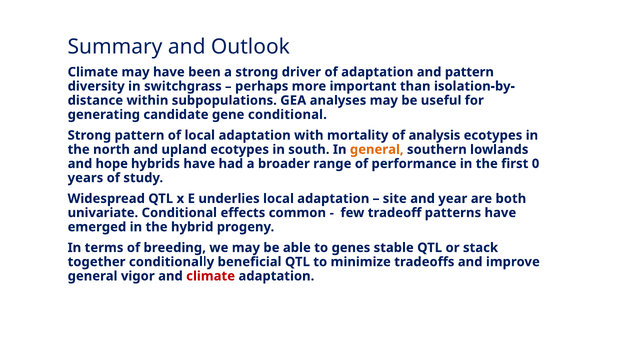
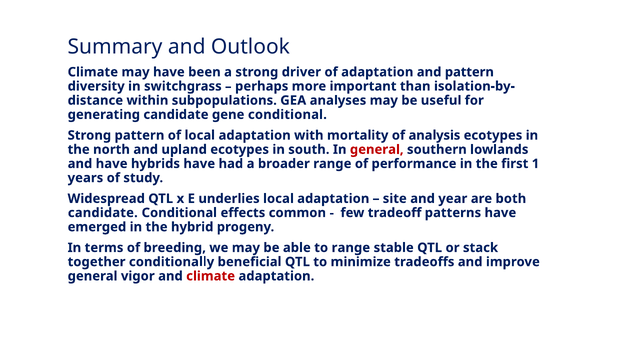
general at (377, 149) colour: orange -> red
and hope: hope -> have
0: 0 -> 1
univariate at (103, 213): univariate -> candidate
to genes: genes -> range
